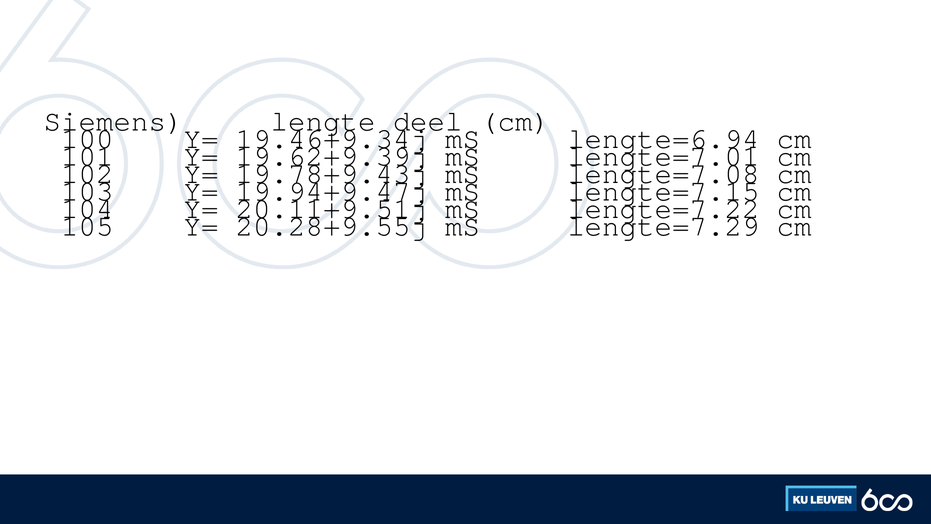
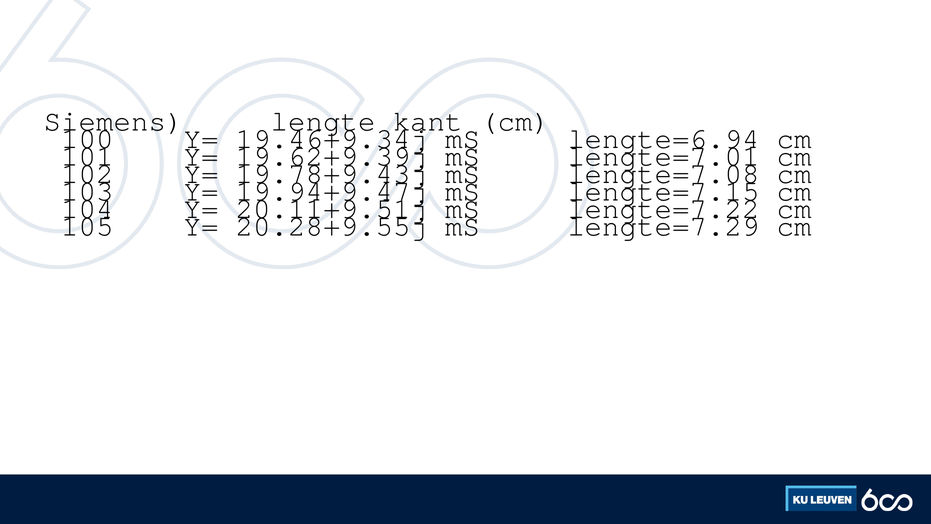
deel: deel -> kant
